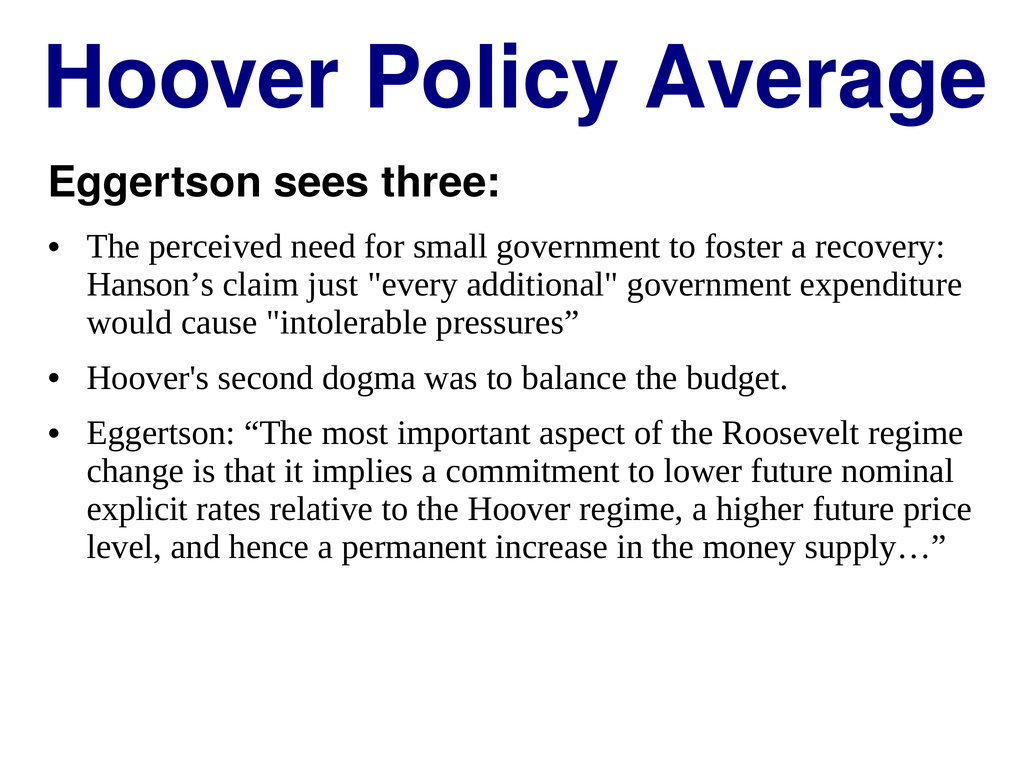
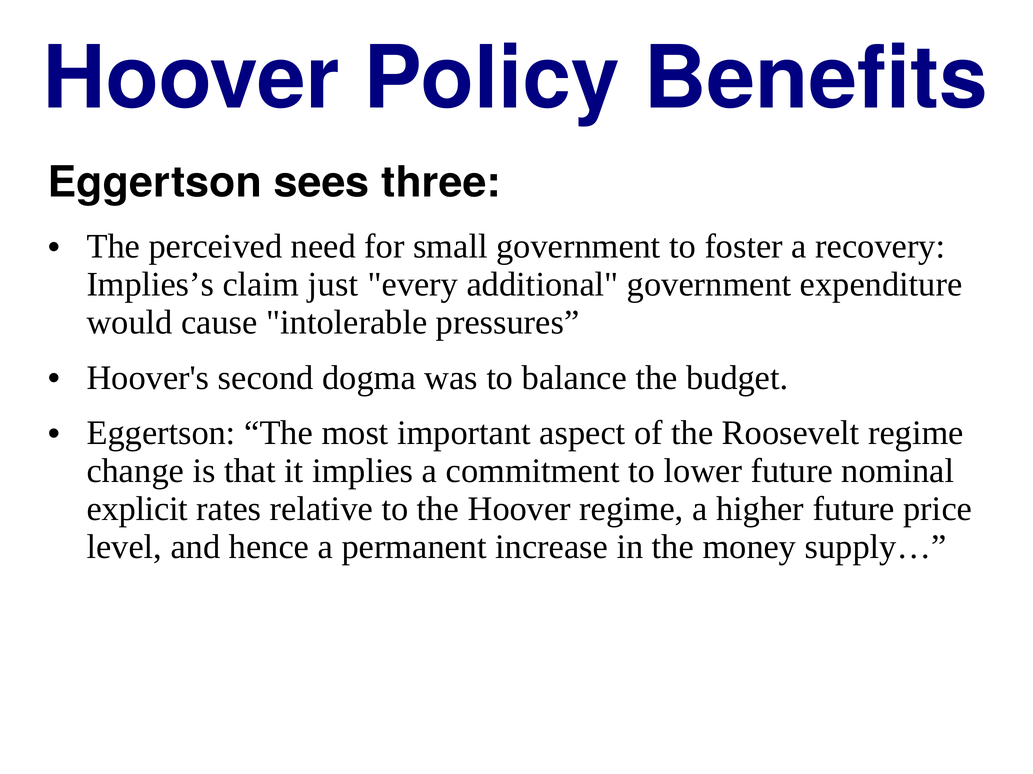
Average: Average -> Benefits
Hanson’s: Hanson’s -> Implies’s
